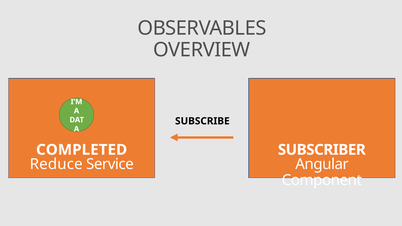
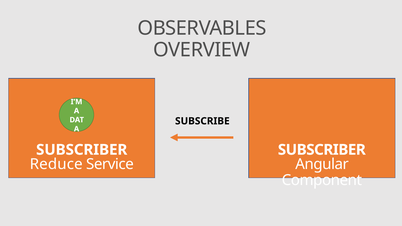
COMPLETED at (82, 150): COMPLETED -> SUBSCRIBER
